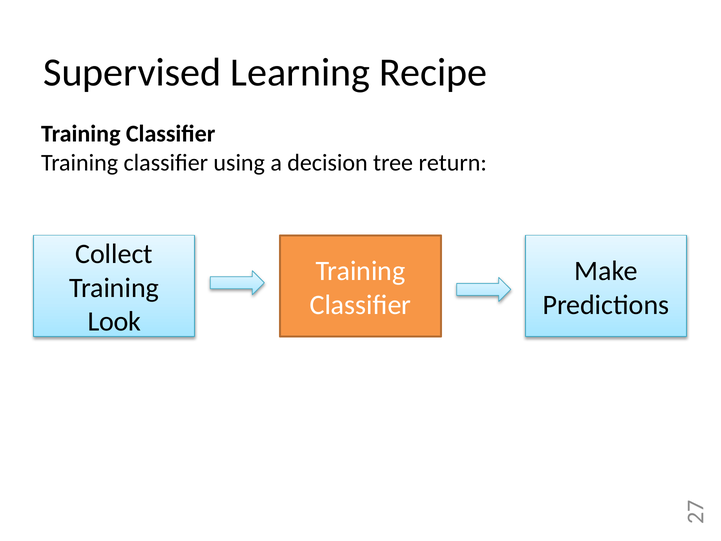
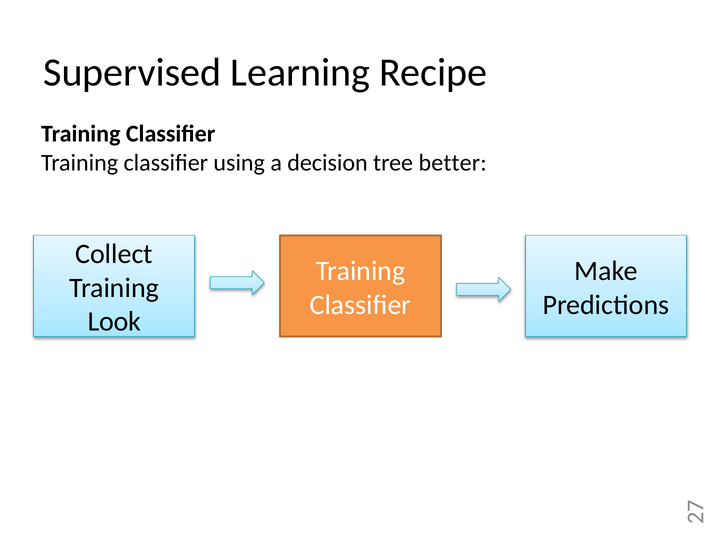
return: return -> better
